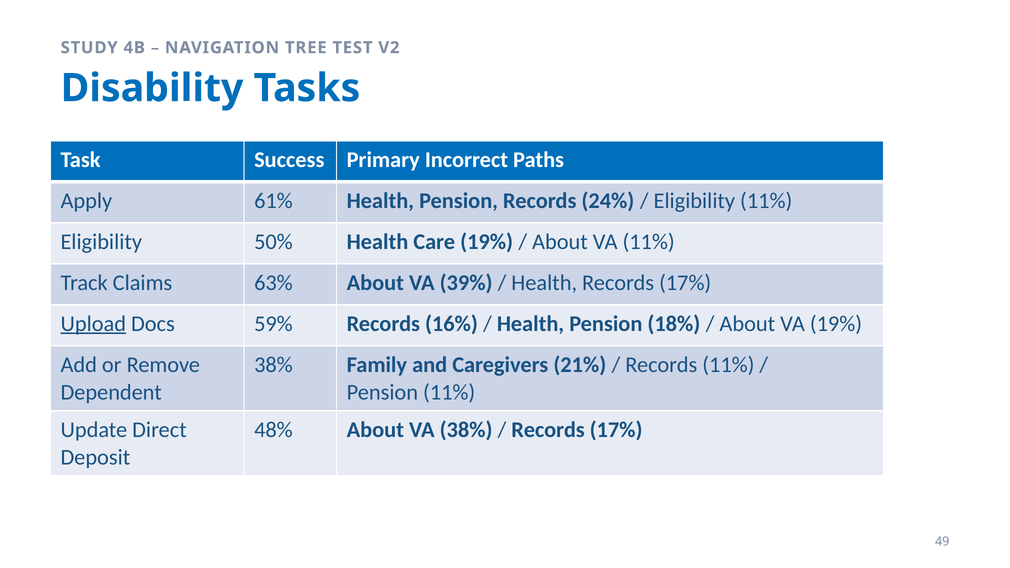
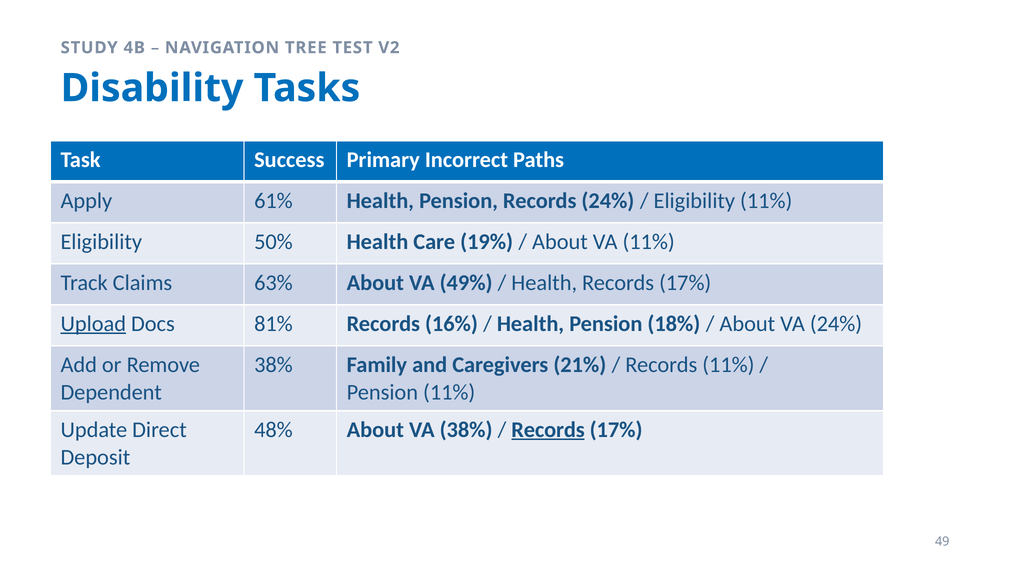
39%: 39% -> 49%
59%: 59% -> 81%
VA 19%: 19% -> 24%
Records at (548, 430) underline: none -> present
